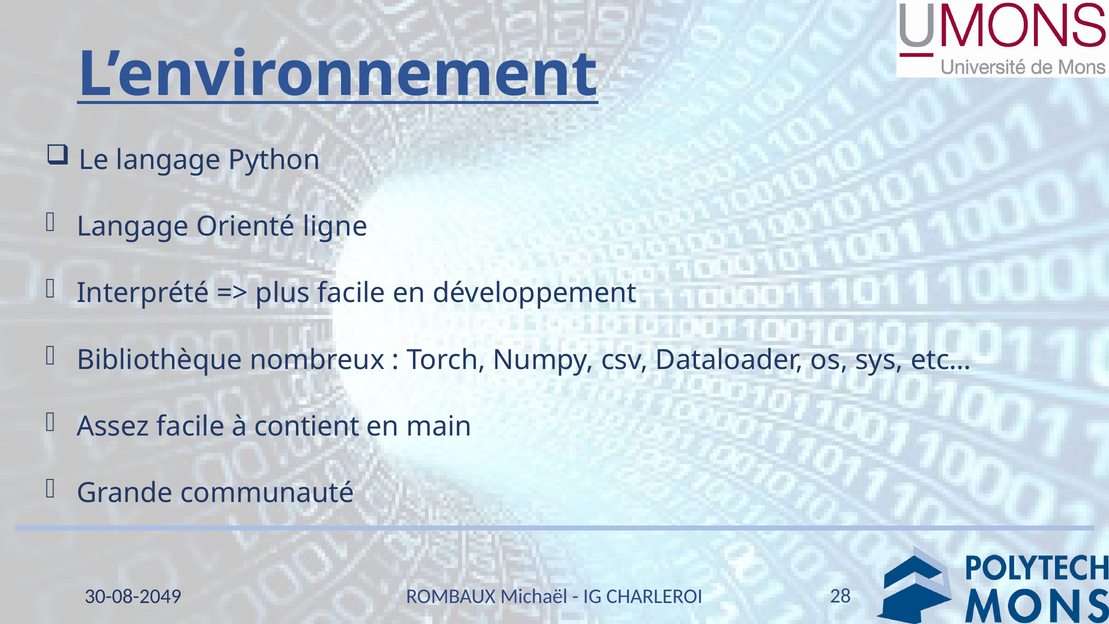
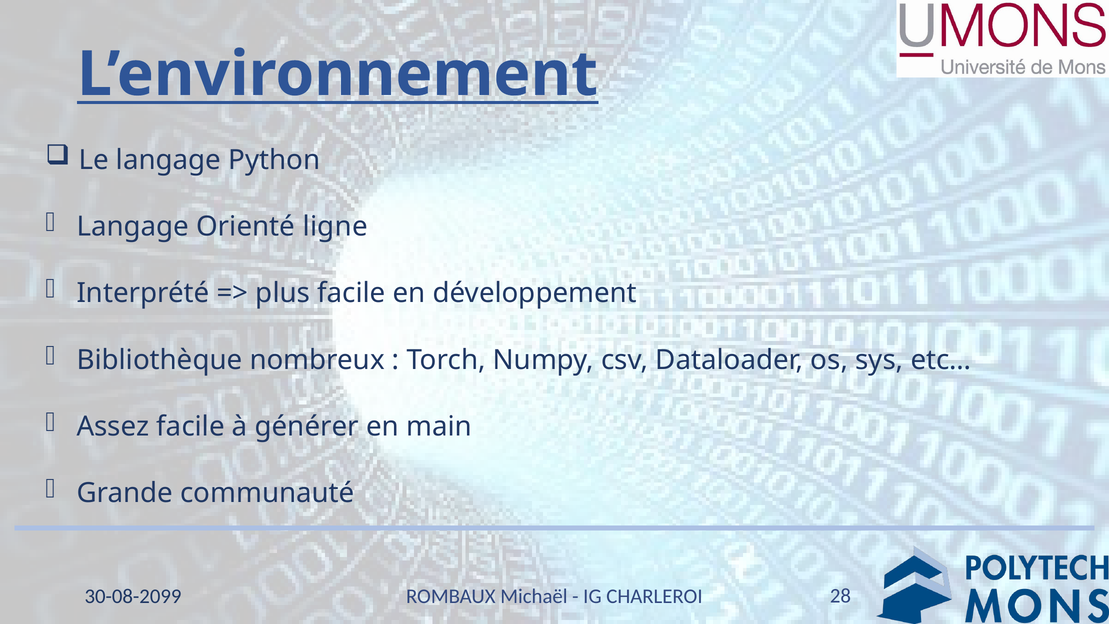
contient: contient -> générer
30-08-2049: 30-08-2049 -> 30-08-2099
